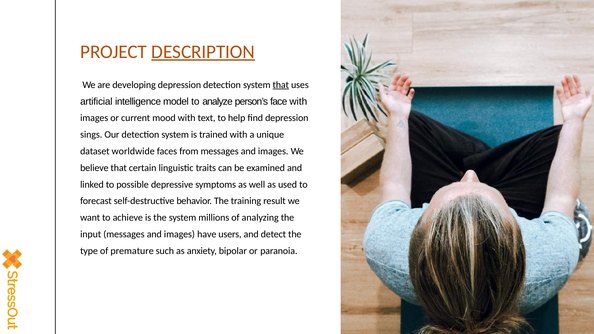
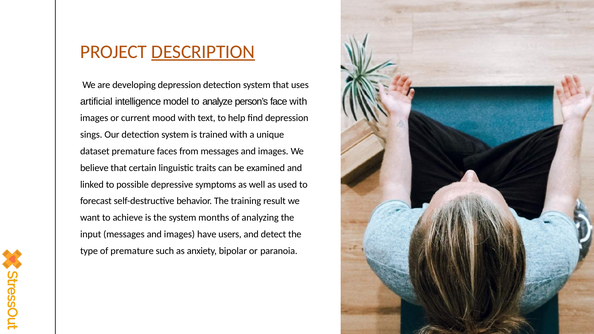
that at (281, 85) underline: present -> none
dataset worldwide: worldwide -> premature
millions: millions -> months
